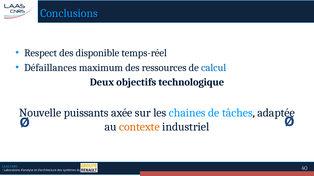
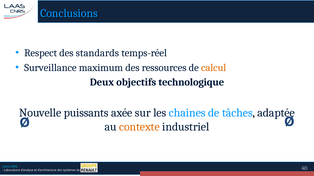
disponible: disponible -> standards
Défaillances: Défaillances -> Surveillance
calcul colour: blue -> orange
